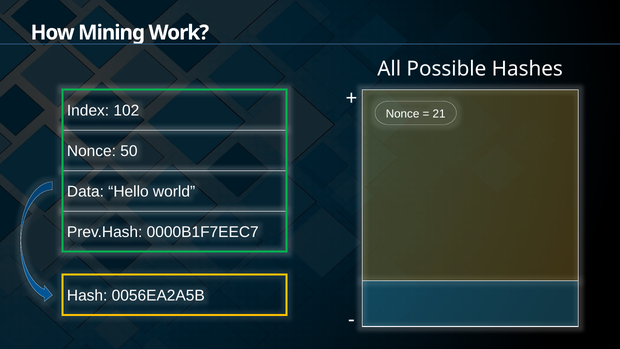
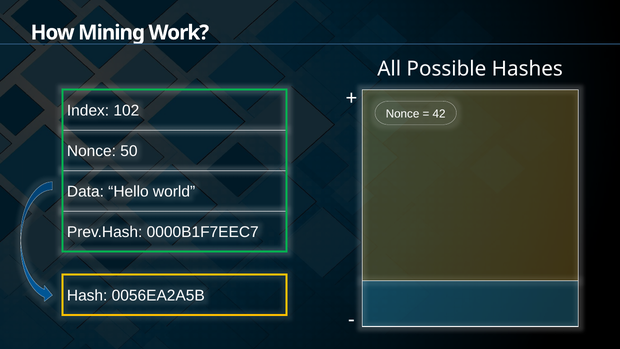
21: 21 -> 42
